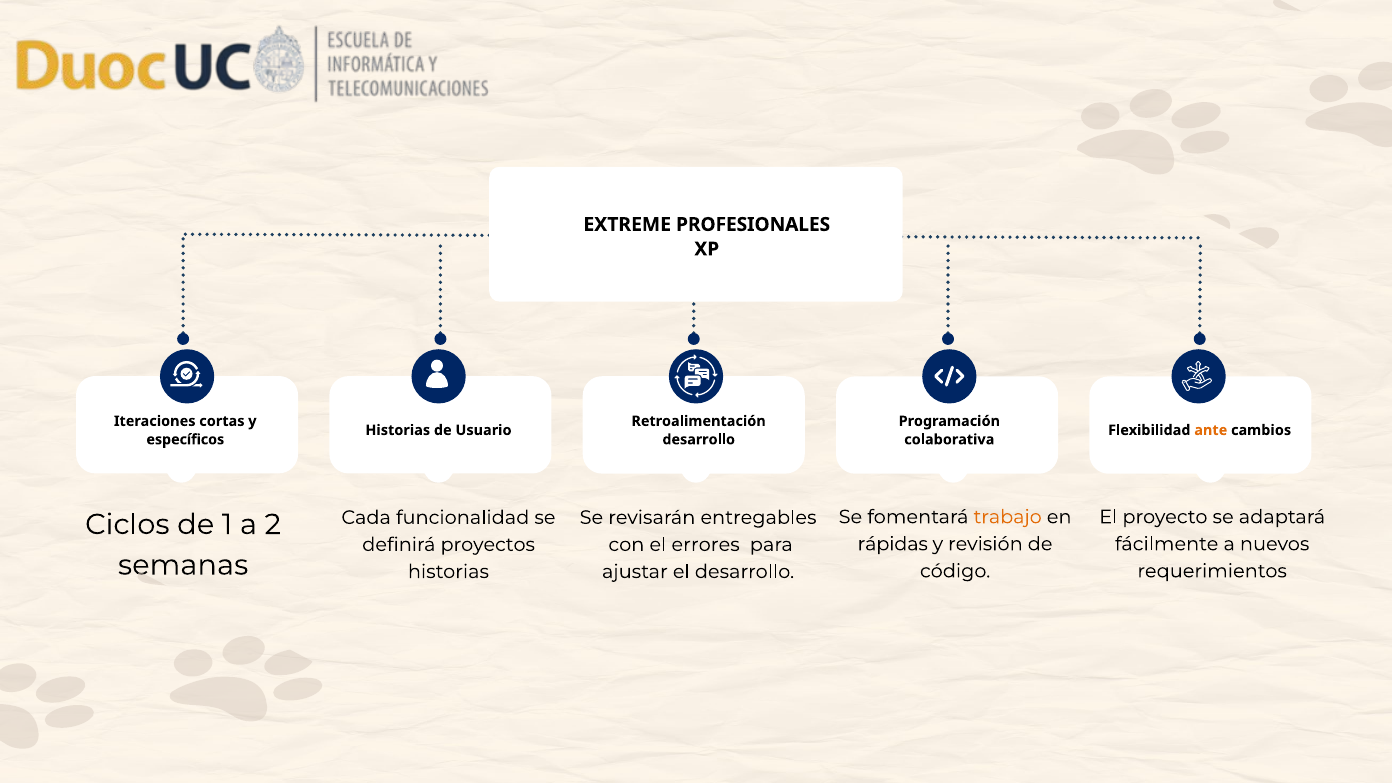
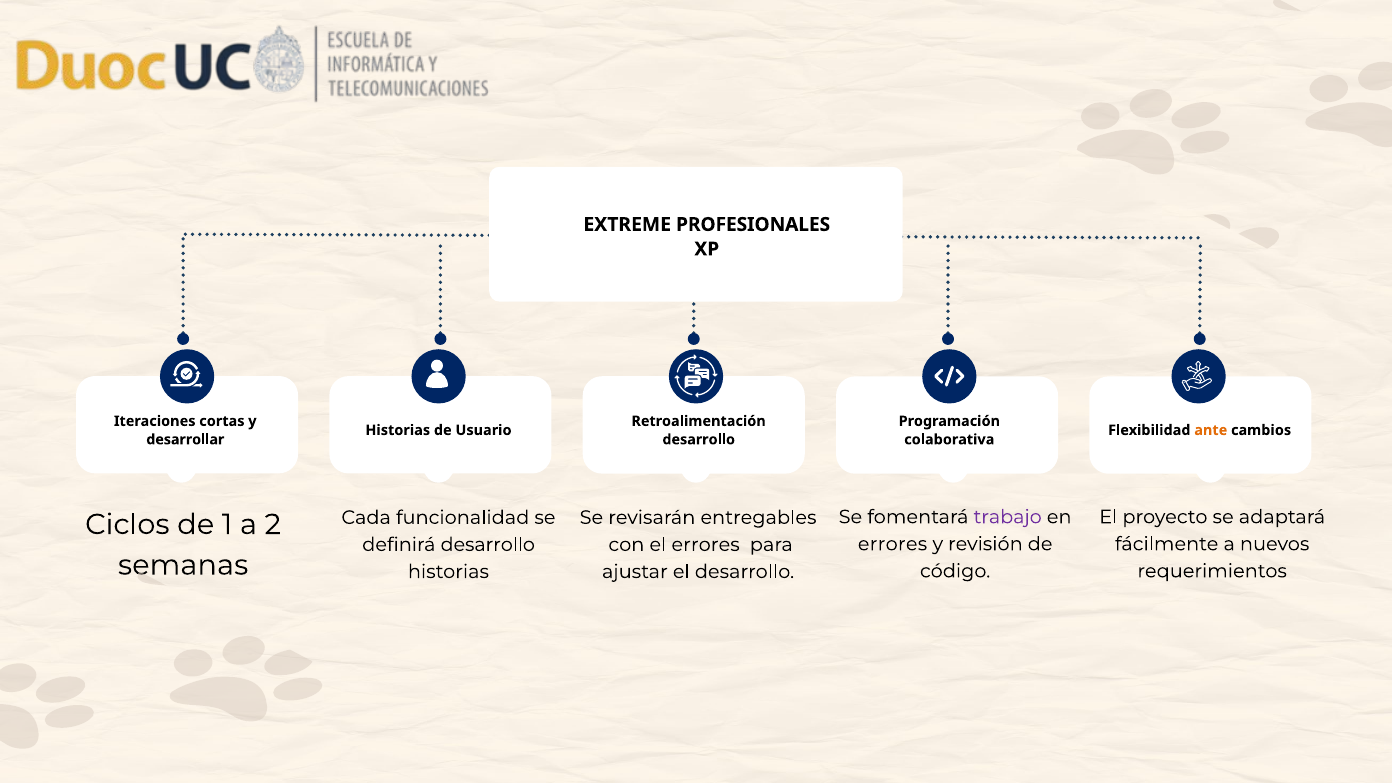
específicos: específicos -> desarrollar
trabajo colour: orange -> purple
rápidas at (893, 544): rápidas -> errores
definirá proyectos: proyectos -> desarrollo
